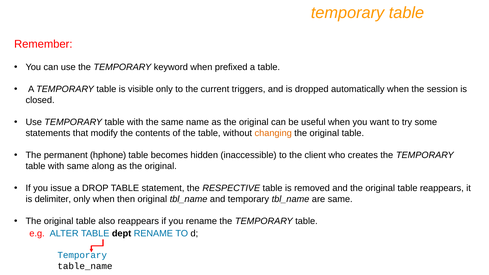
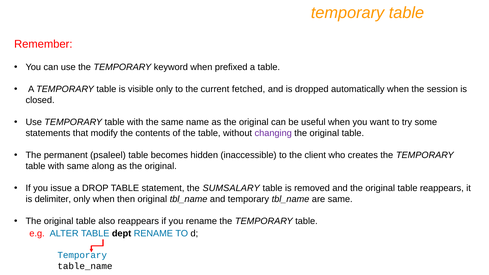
triggers: triggers -> fetched
changing colour: orange -> purple
hphone: hphone -> psaleel
RESPECTIVE: RESPECTIVE -> SUMSALARY
